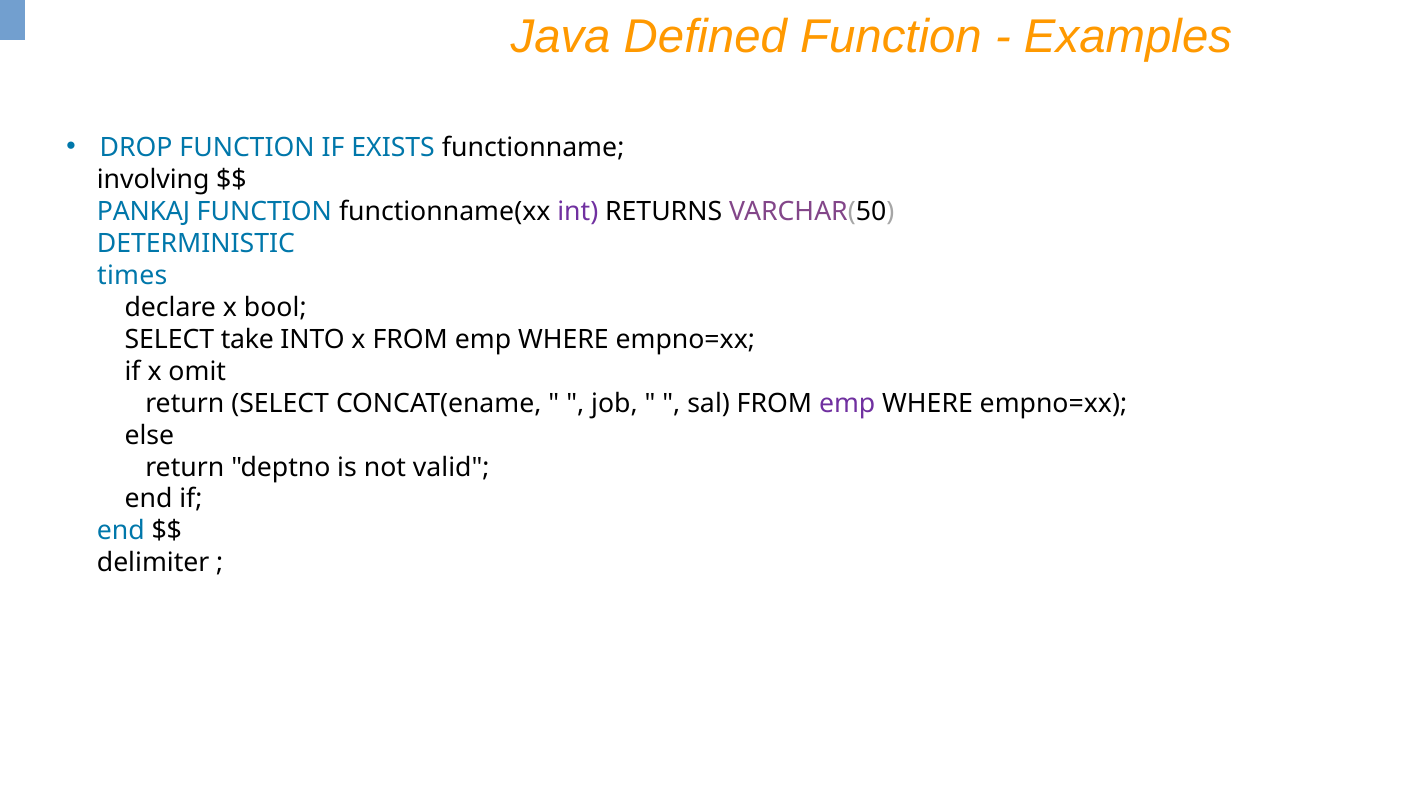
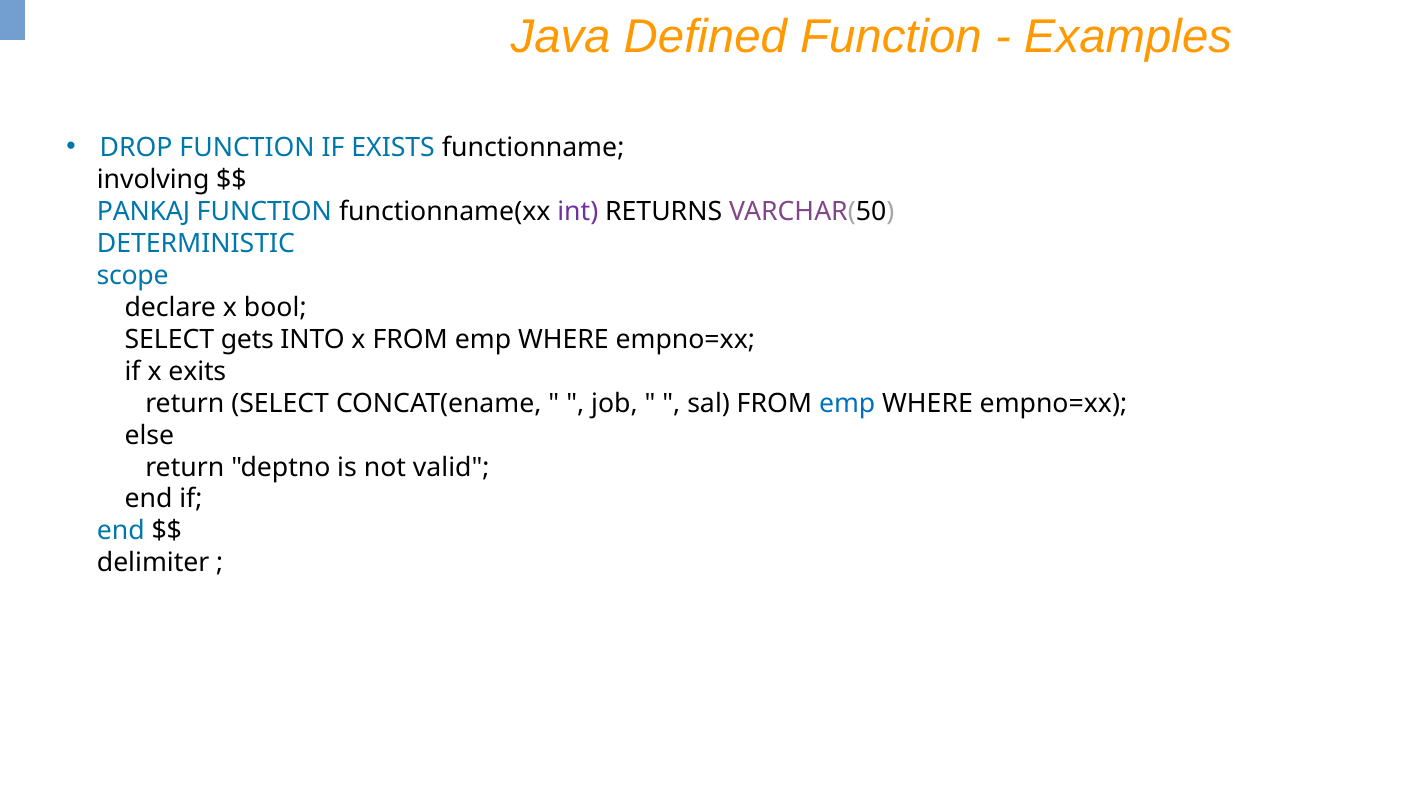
times: times -> scope
take: take -> gets
omit: omit -> exits
emp at (847, 403) colour: purple -> blue
